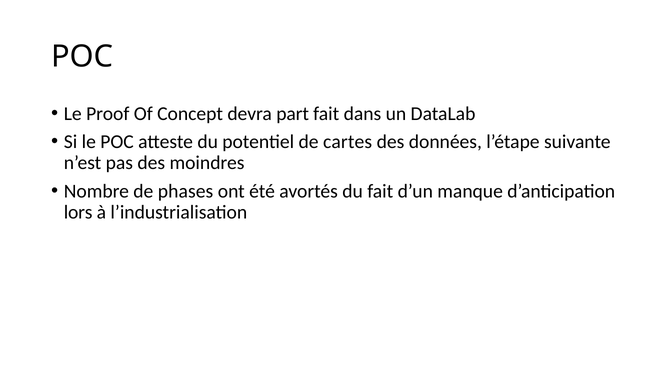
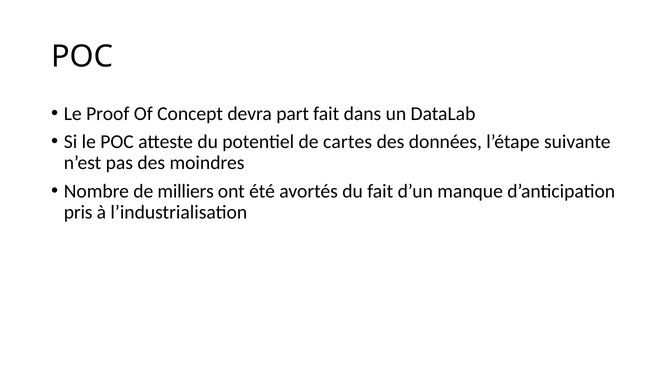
phases: phases -> milliers
lors: lors -> pris
